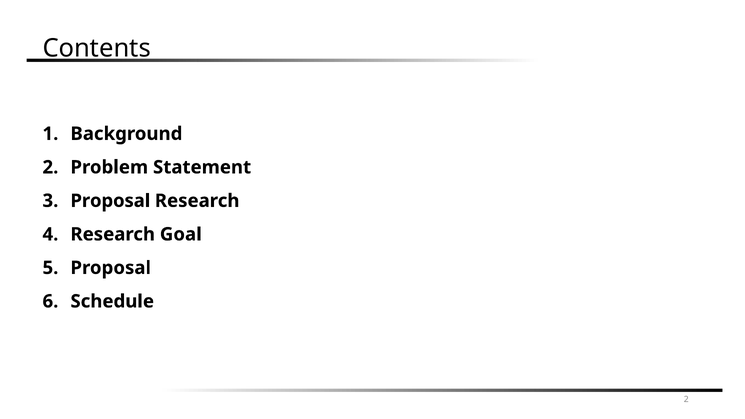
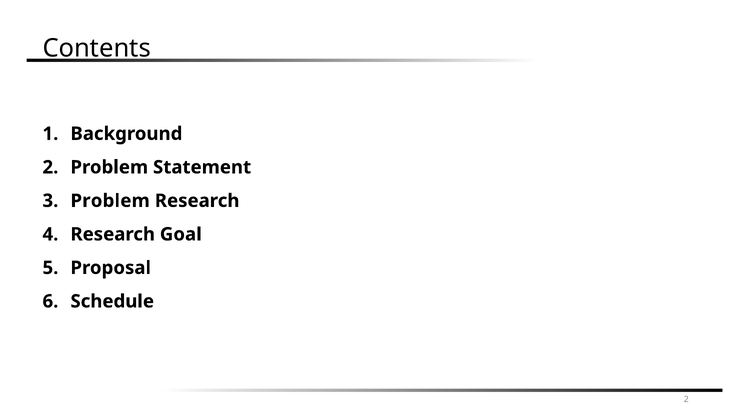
Proposal at (110, 201): Proposal -> Problem
